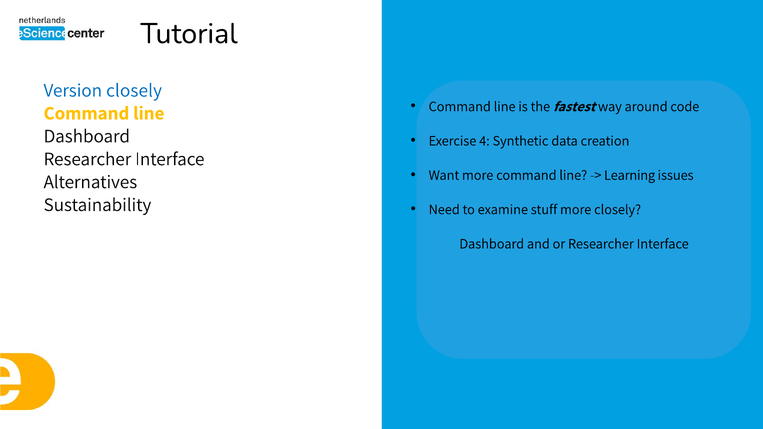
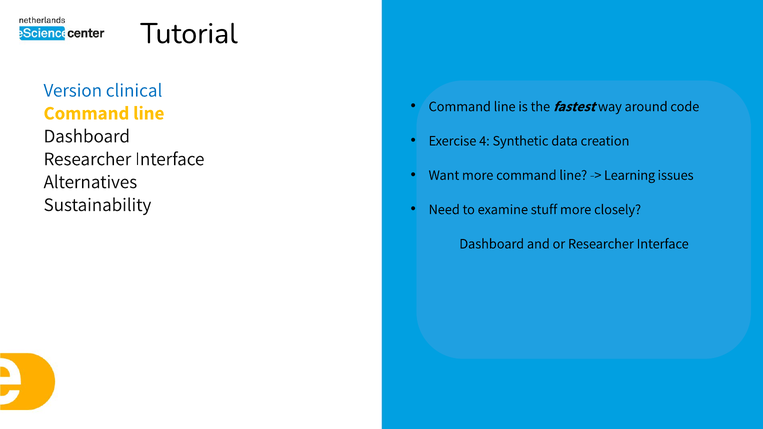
Version closely: closely -> clinical
